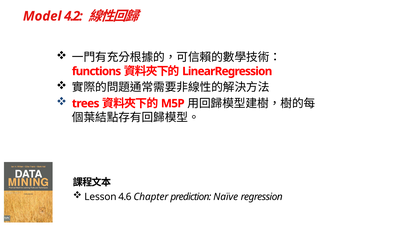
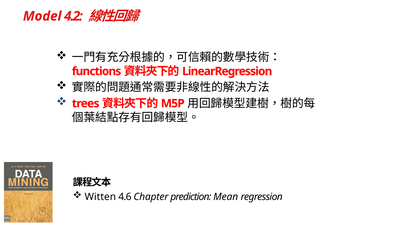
Lesson: Lesson -> Witten
Naïve: Naïve -> Mean
